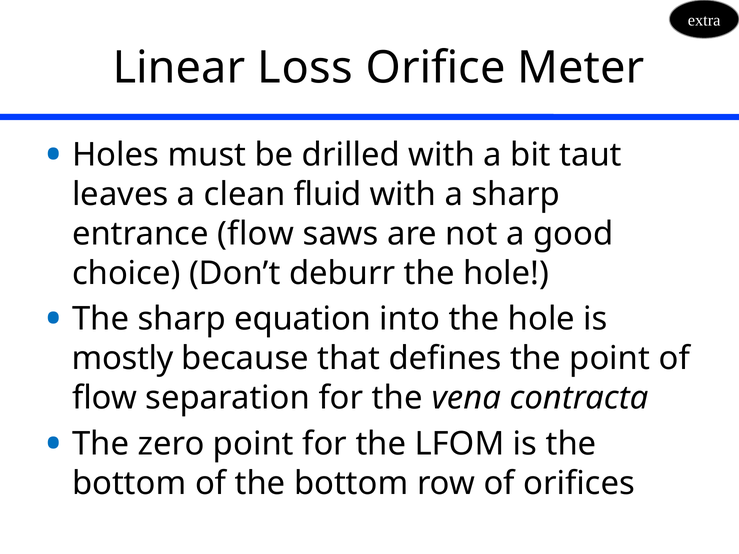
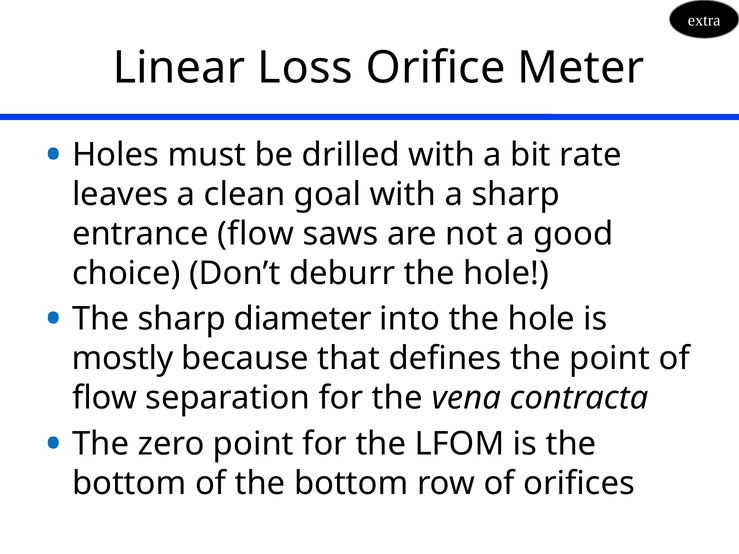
taut: taut -> rate
fluid: fluid -> goal
equation: equation -> diameter
